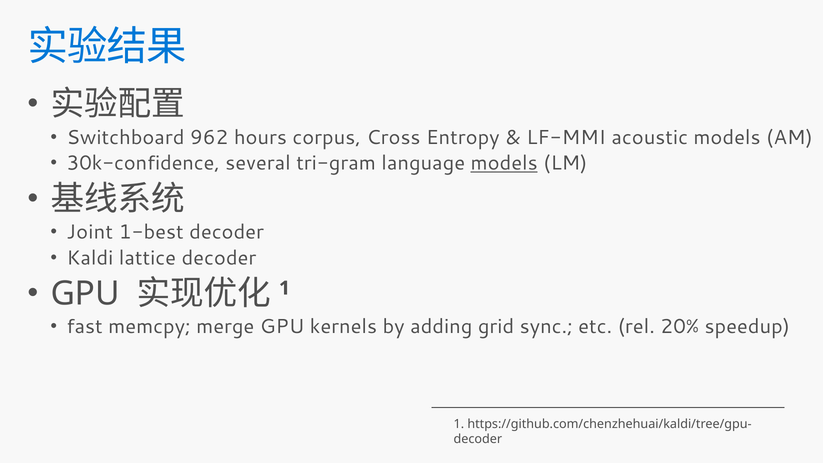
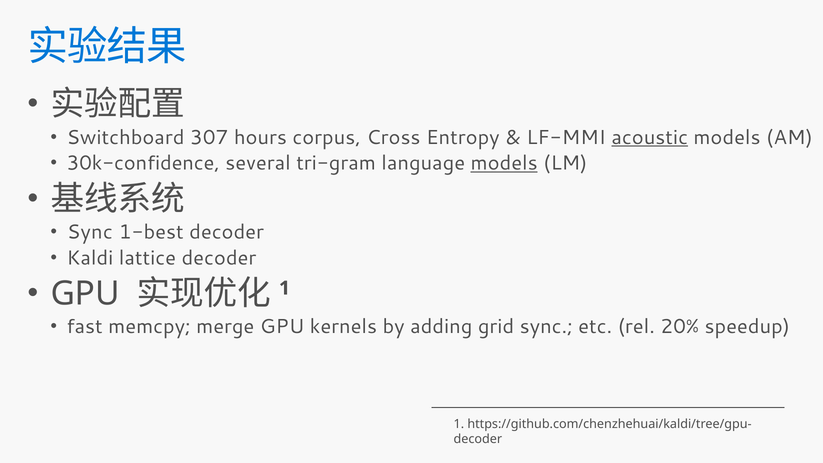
962: 962 -> 307
acoustic underline: none -> present
Joint at (90, 232): Joint -> Sync
